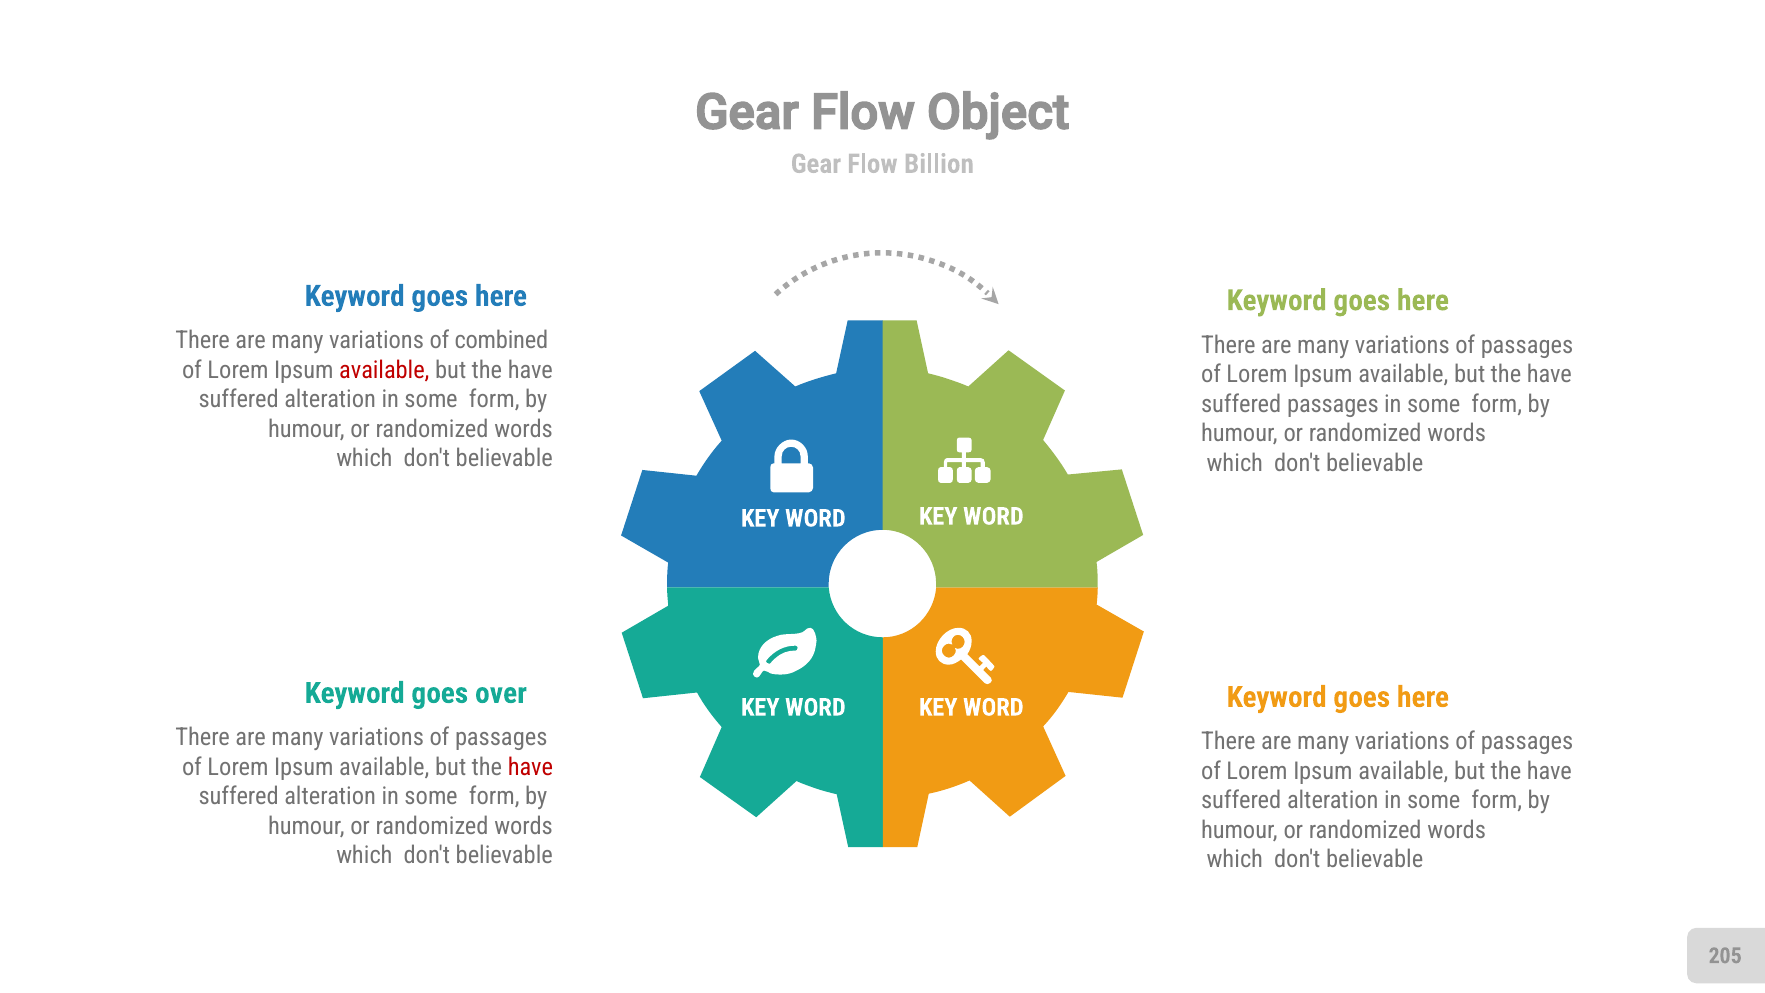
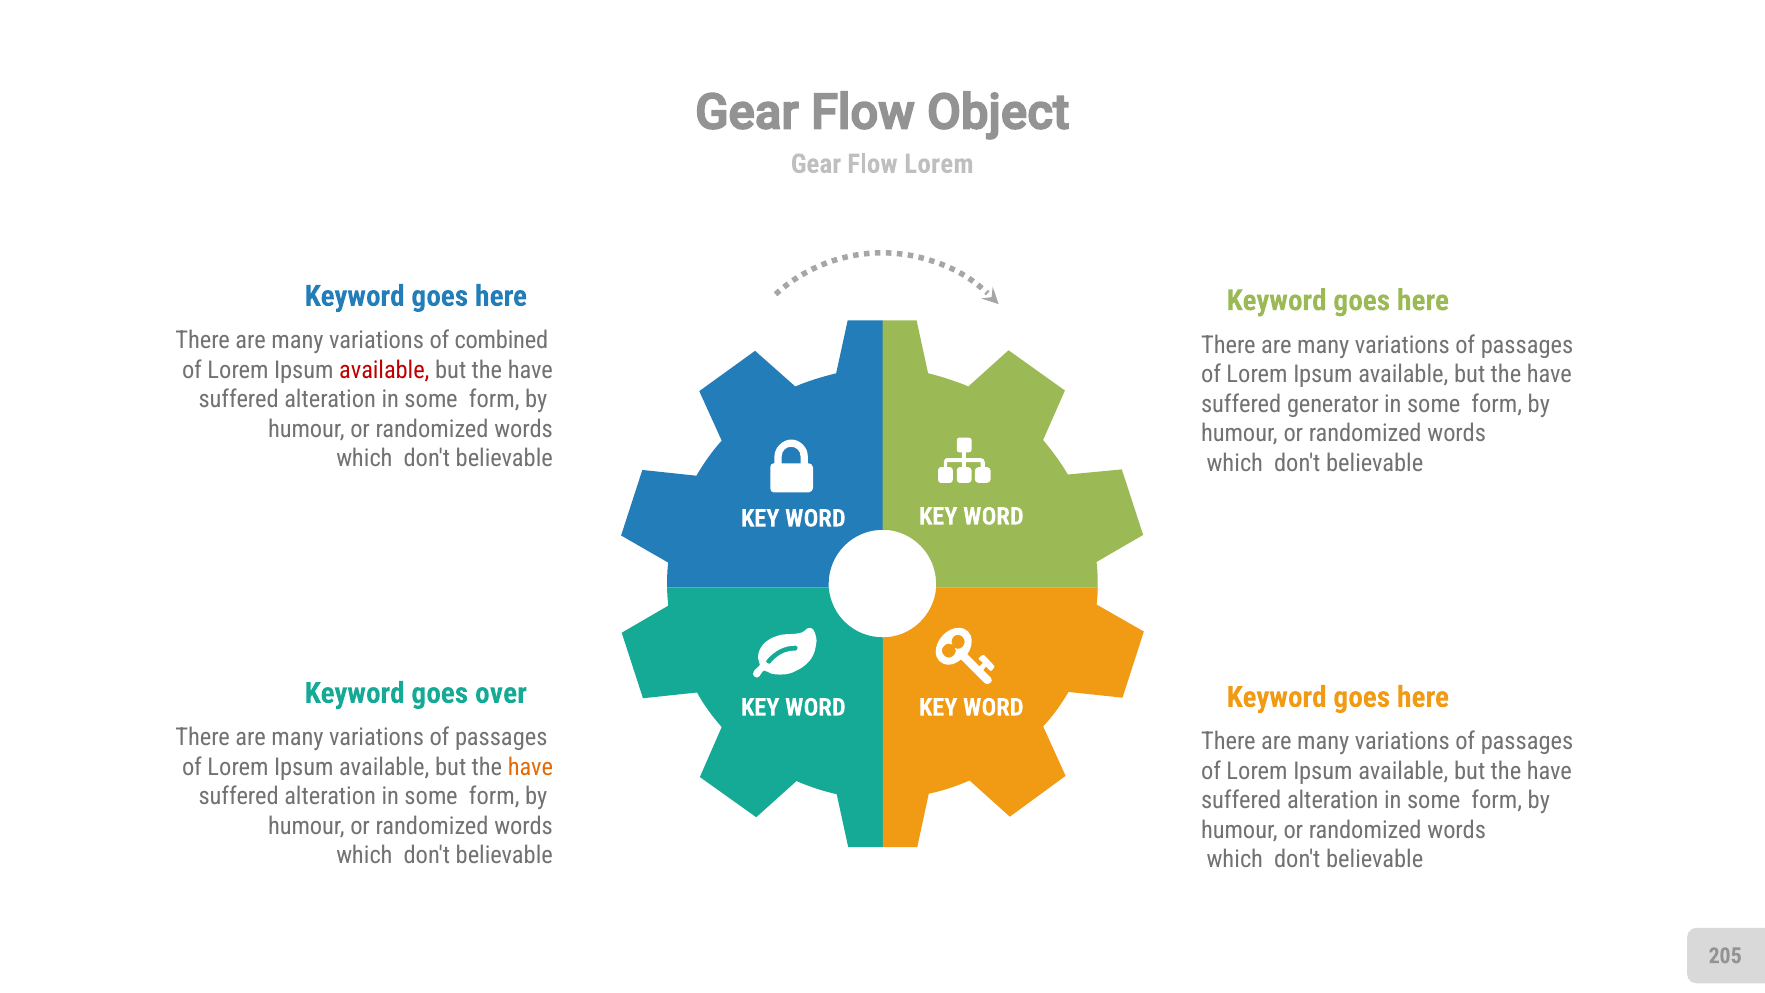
Flow Billion: Billion -> Lorem
suffered passages: passages -> generator
have at (530, 767) colour: red -> orange
